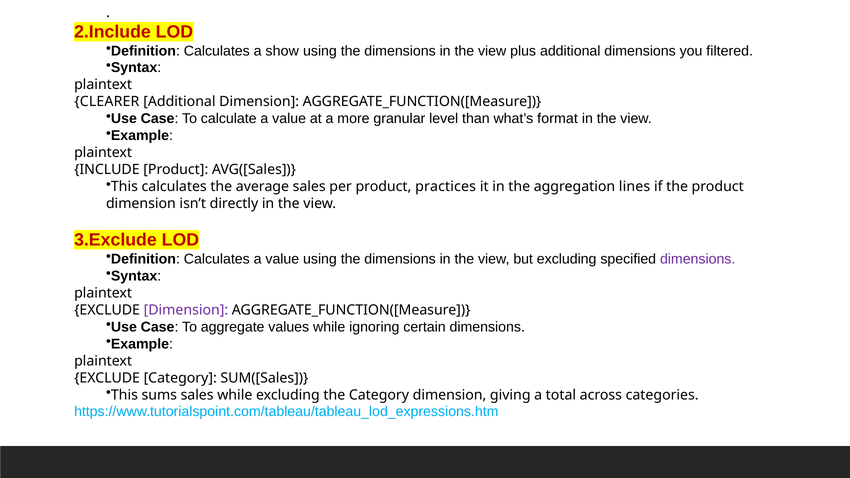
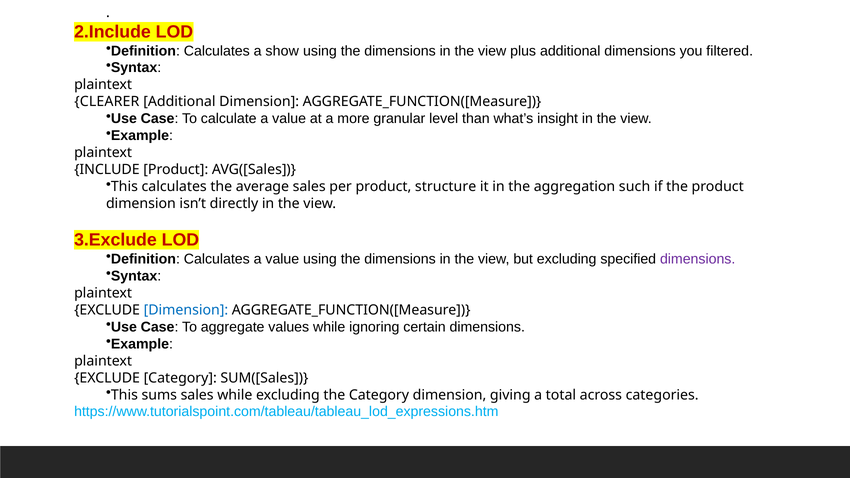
format: format -> insight
practices: practices -> structure
lines: lines -> such
Dimension at (186, 310) colour: purple -> blue
